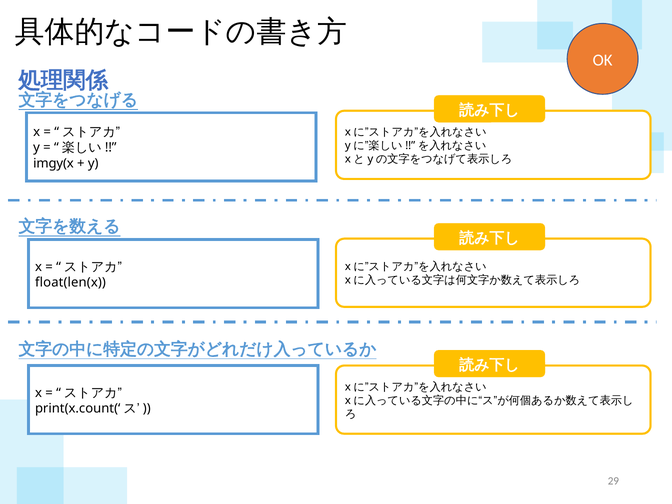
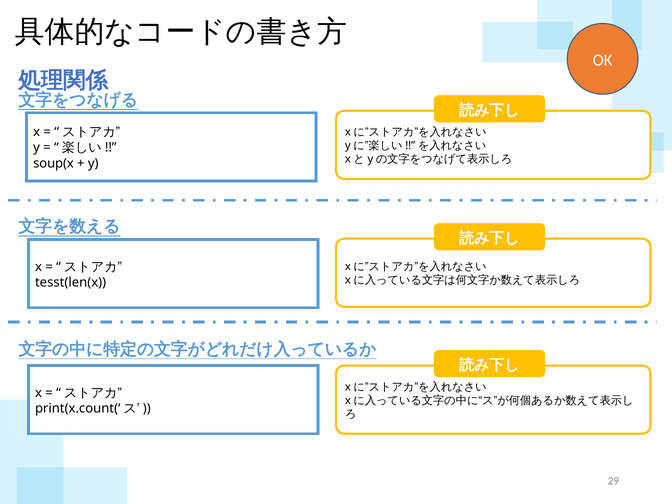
imgy(x: imgy(x -> soup(x
float(len(x: float(len(x -> tesst(len(x
